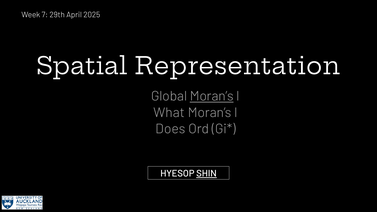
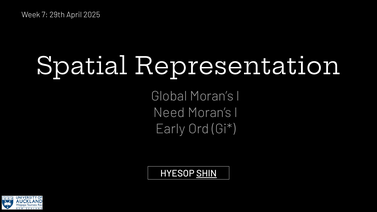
Moran’s at (212, 96) underline: present -> none
What: What -> Need
Does: Does -> Early
